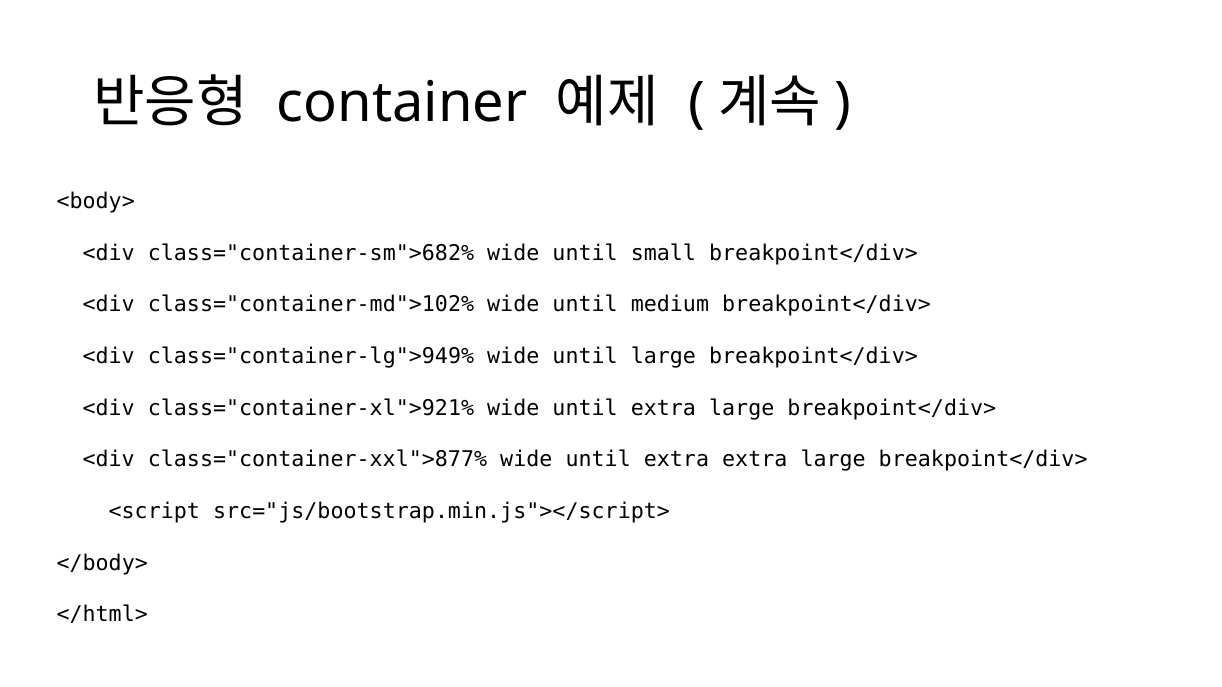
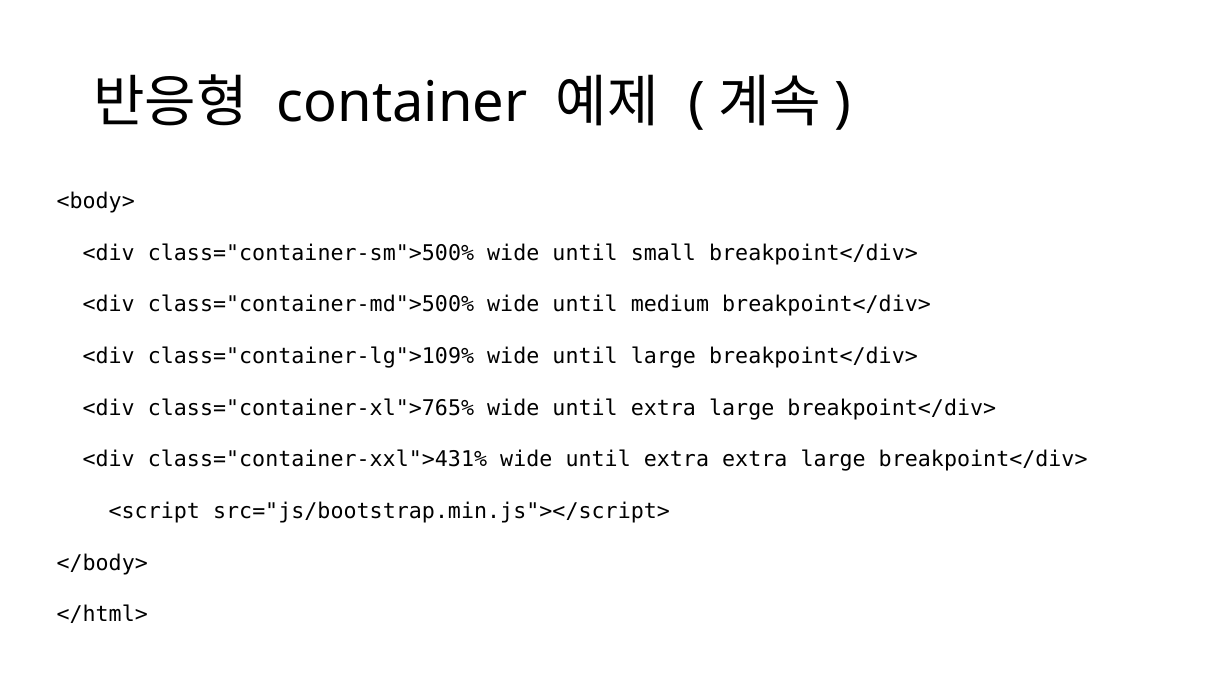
class="container-sm">682%: class="container-sm">682% -> class="container-sm">500%
class="container-md">102%: class="container-md">102% -> class="container-md">500%
class="container-lg">949%: class="container-lg">949% -> class="container-lg">109%
class="container-xl">921%: class="container-xl">921% -> class="container-xl">765%
class="container-xxl">877%: class="container-xxl">877% -> class="container-xxl">431%
